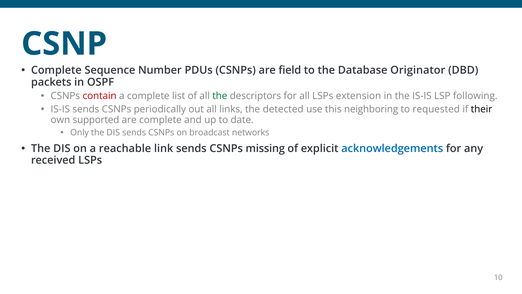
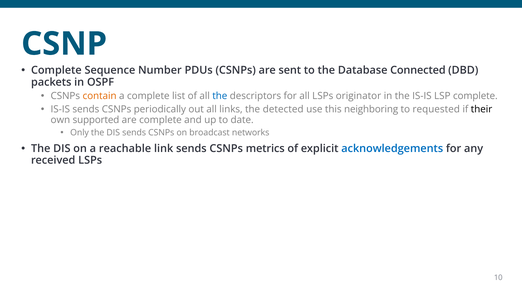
field: field -> sent
Originator: Originator -> Connected
contain colour: red -> orange
the at (220, 96) colour: green -> blue
extension: extension -> originator
LSP following: following -> complete
missing: missing -> metrics
